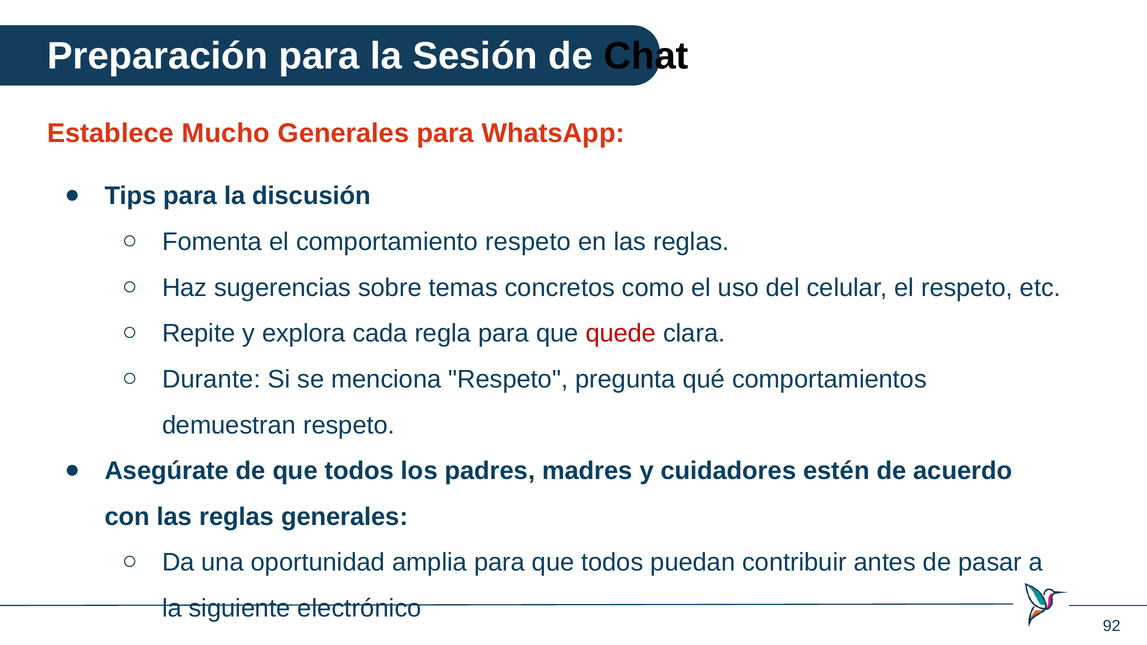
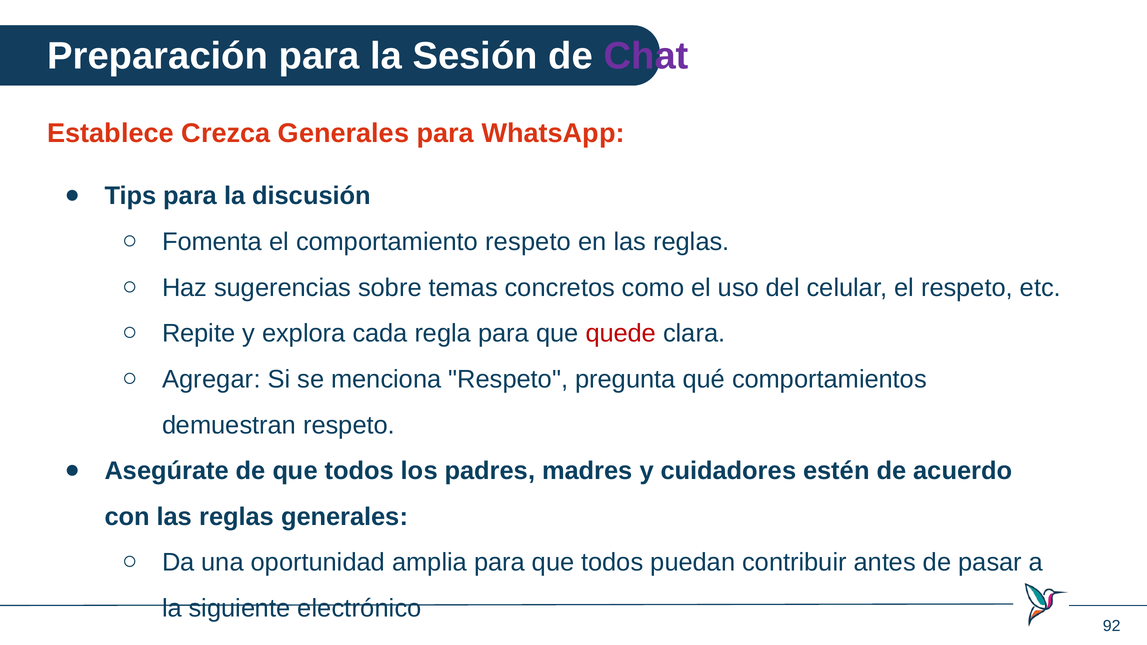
Chat colour: black -> purple
Mucho: Mucho -> Crezca
Durante: Durante -> Agregar
